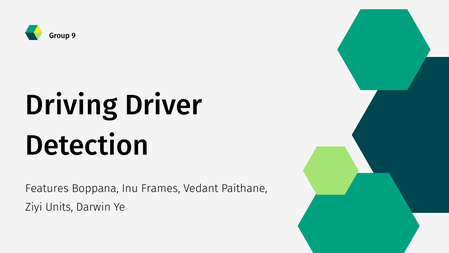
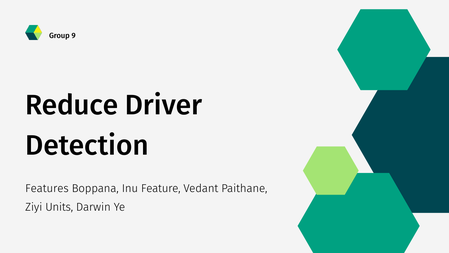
Driving: Driving -> Reduce
Frames: Frames -> Feature
